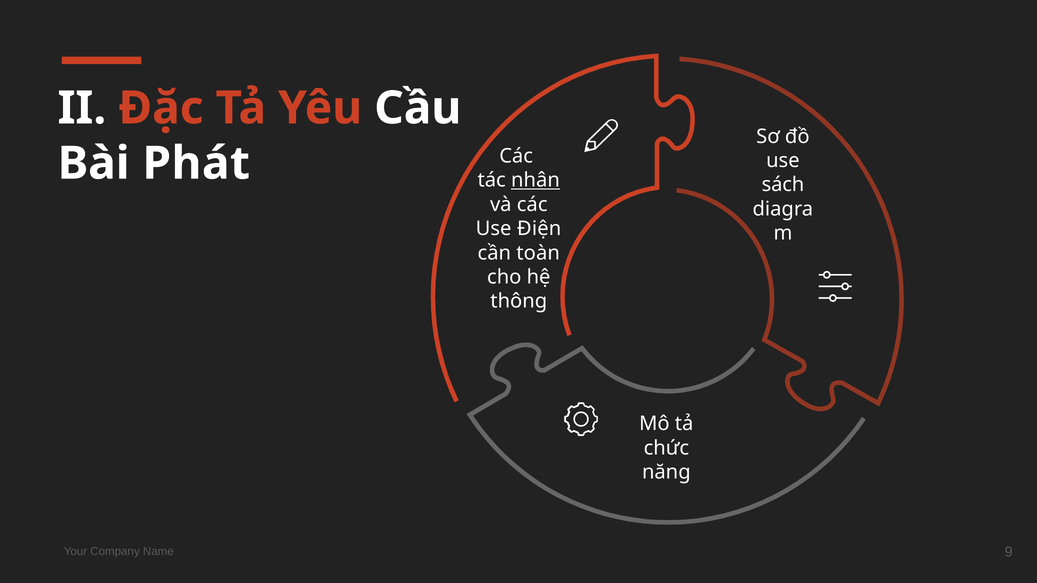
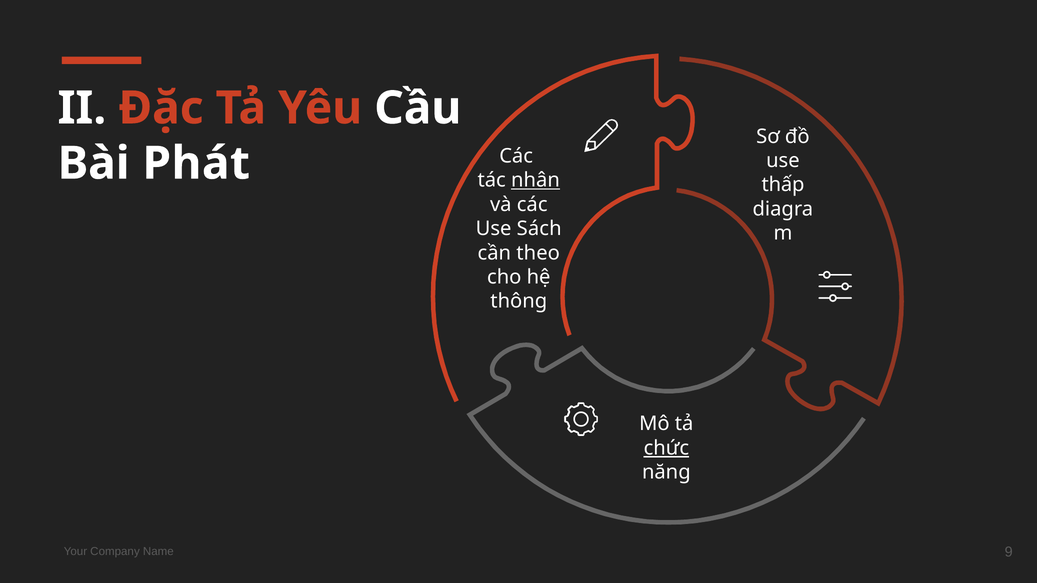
sách: sách -> thấp
Điện: Điện -> Sách
toàn: toàn -> theo
chức underline: none -> present
